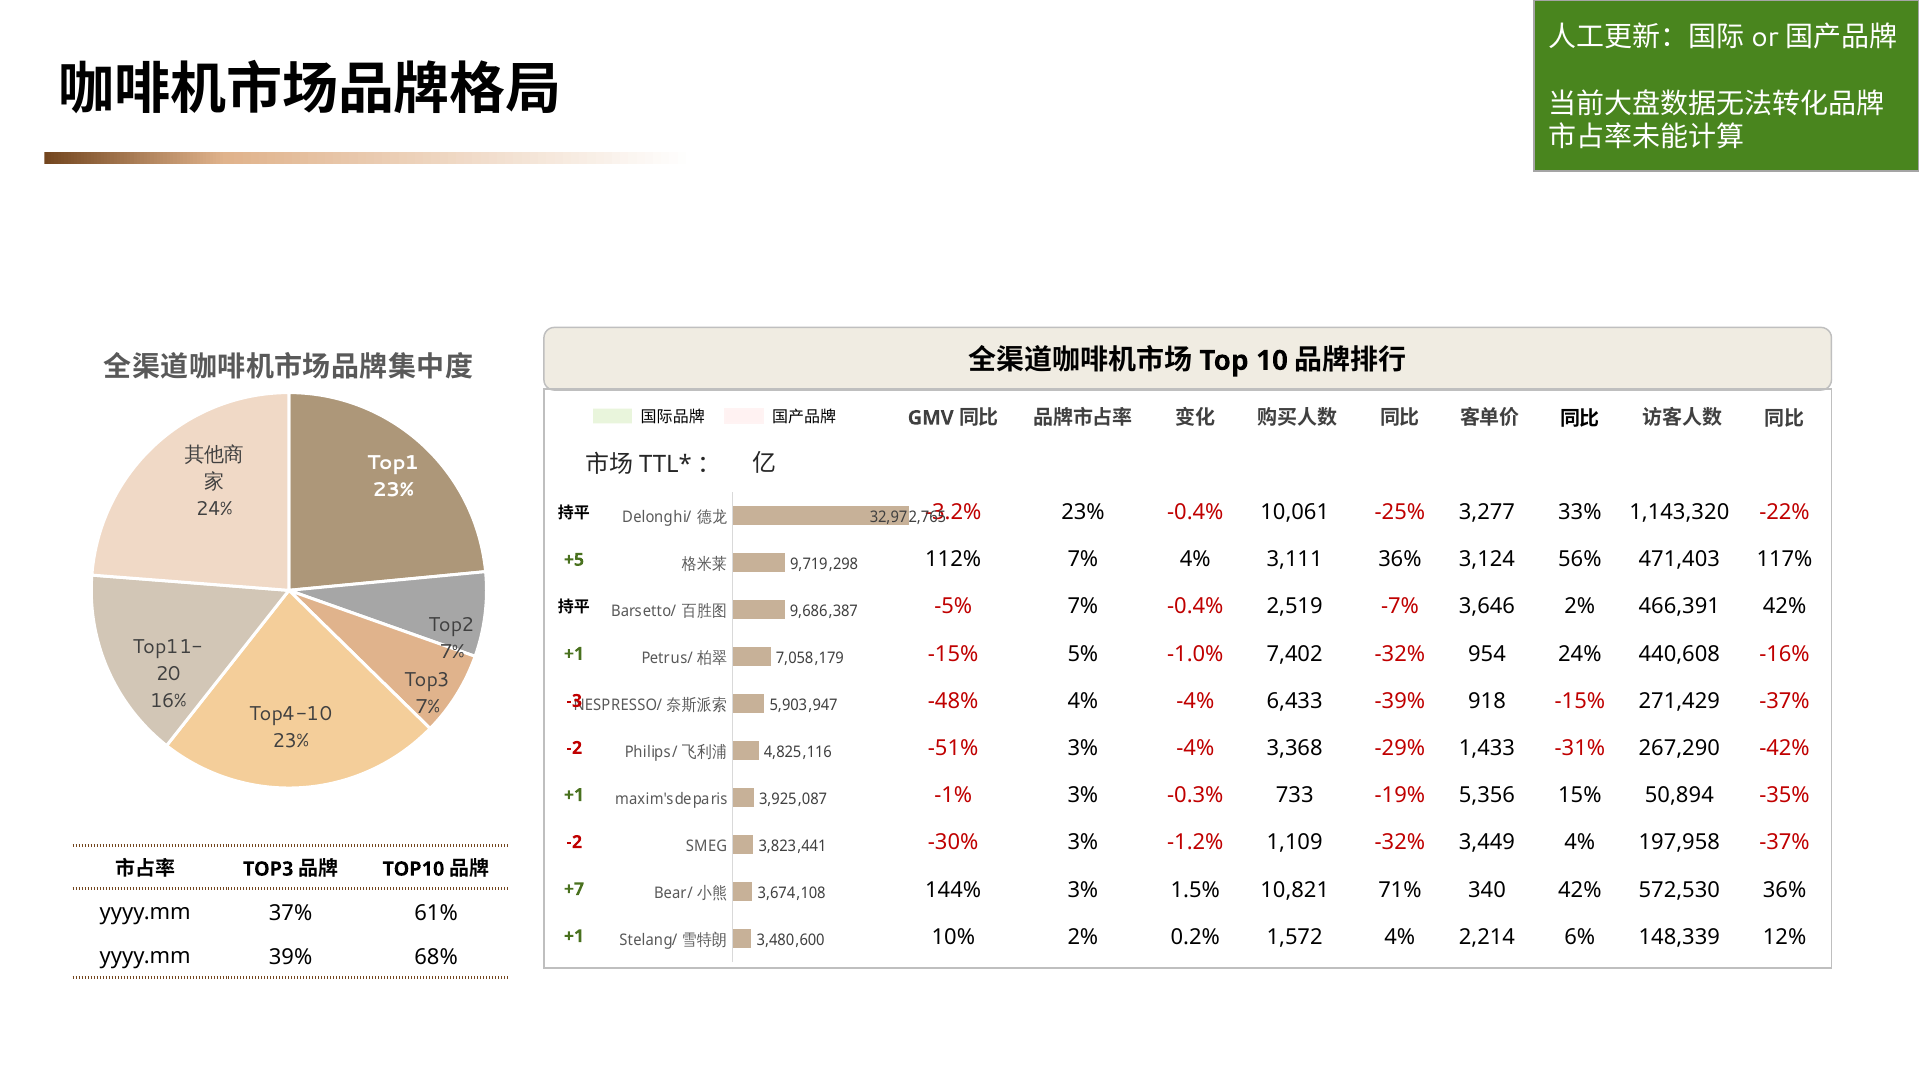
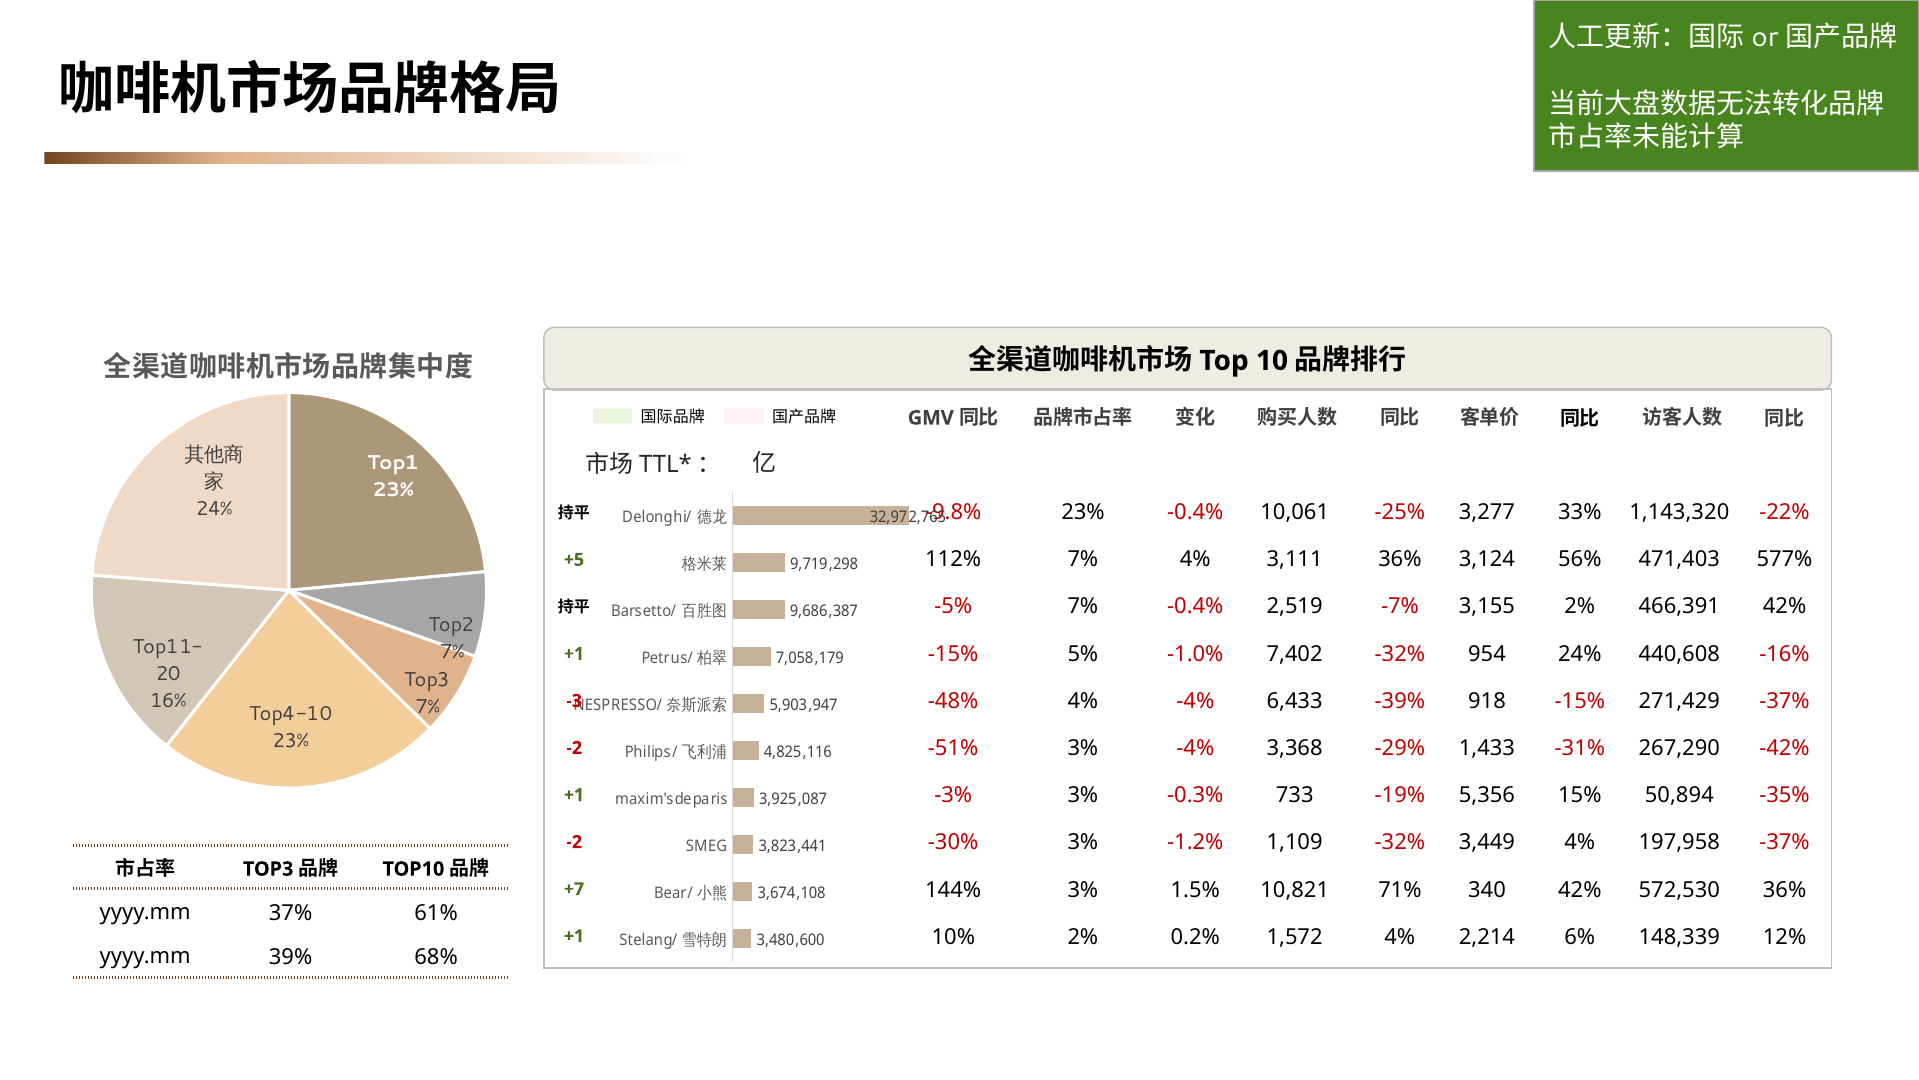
-3.2%: -3.2% -> -9.8%
117%: 117% -> 577%
3,646: 3,646 -> 3,155
-1%: -1% -> -3%
